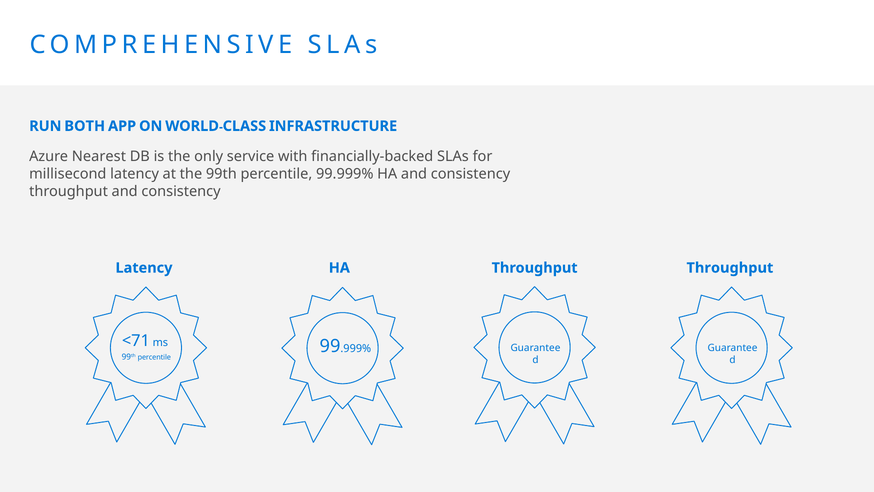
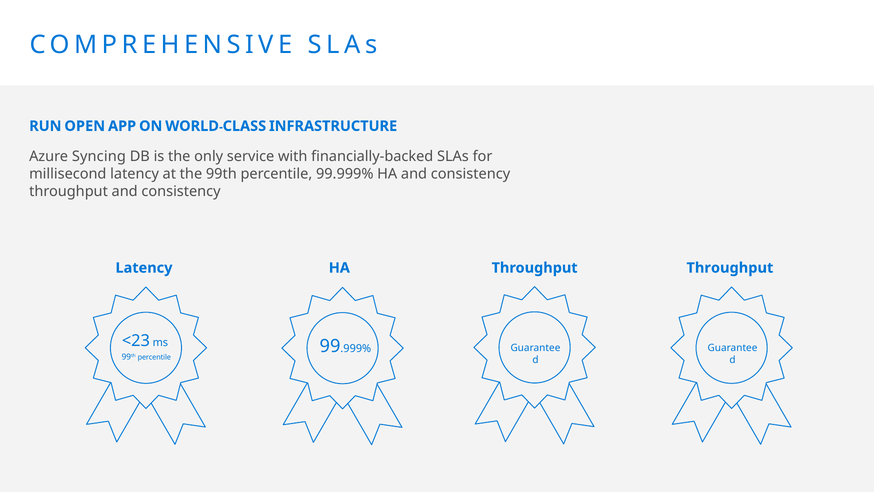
BOTH: BOTH -> OPEN
Nearest: Nearest -> Syncing
<71: <71 -> <23
